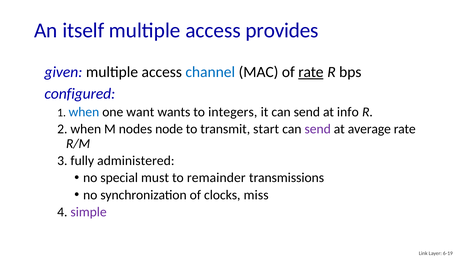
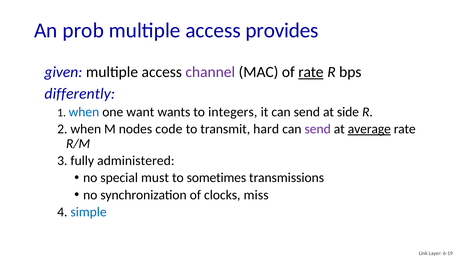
itself: itself -> prob
channel colour: blue -> purple
configured: configured -> differently
info: info -> side
node: node -> code
start: start -> hard
average underline: none -> present
remainder: remainder -> sometimes
simple colour: purple -> blue
